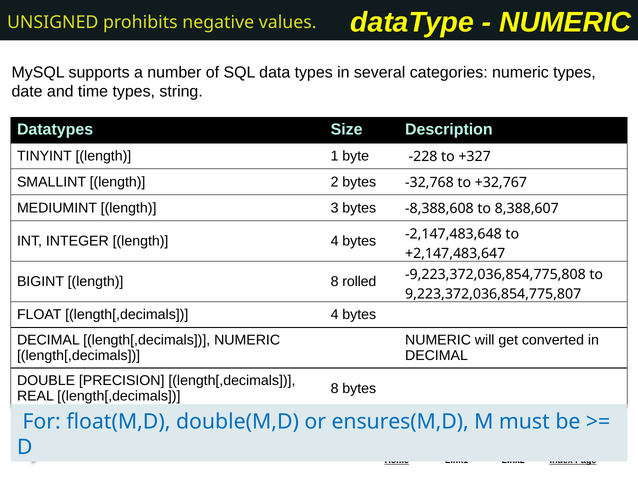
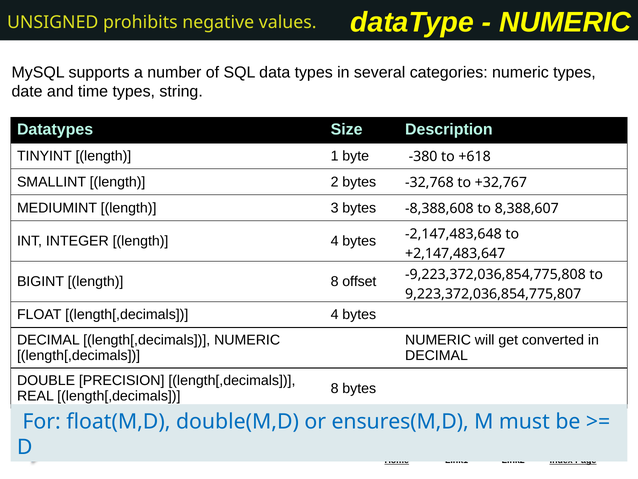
-228: -228 -> -380
+327: +327 -> +618
rolled: rolled -> offset
